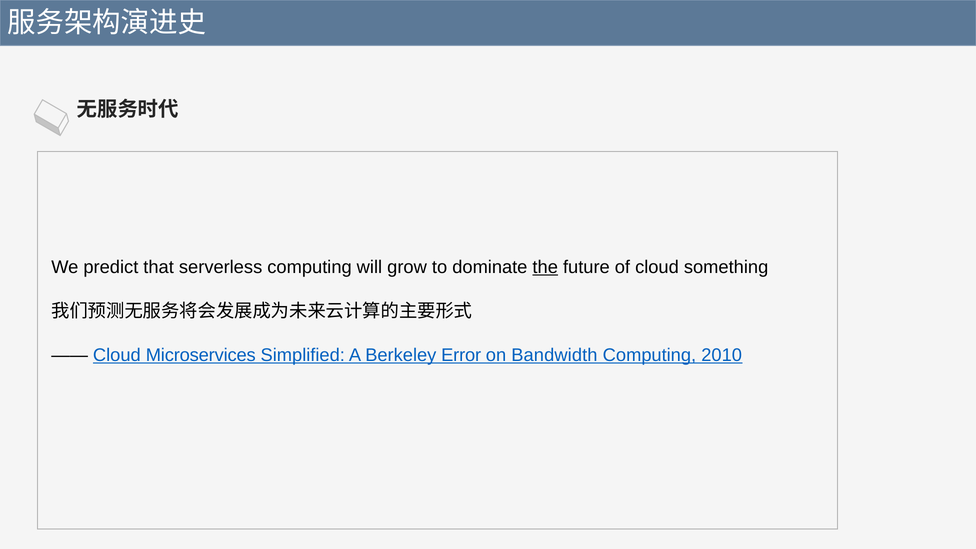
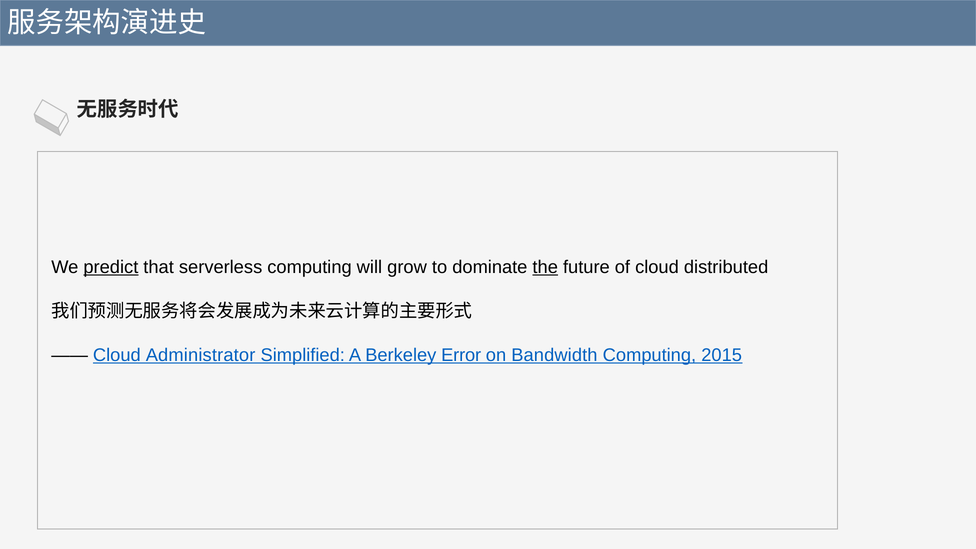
predict underline: none -> present
something: something -> distributed
Microservices: Microservices -> Administrator
2010: 2010 -> 2015
